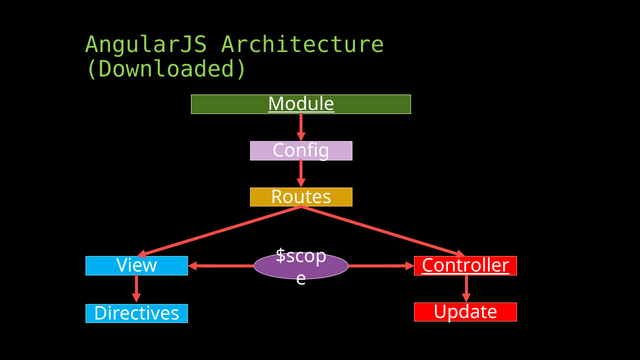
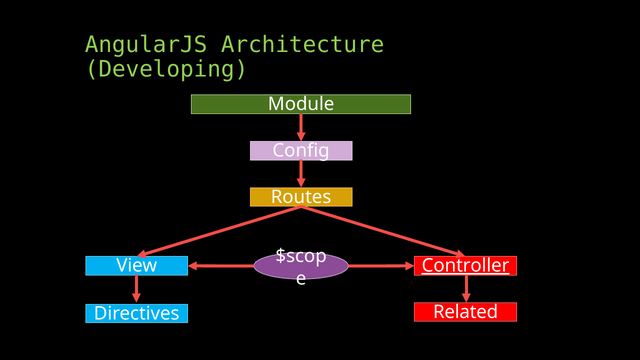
Downloaded: Downloaded -> Developing
Module underline: present -> none
Update: Update -> Related
